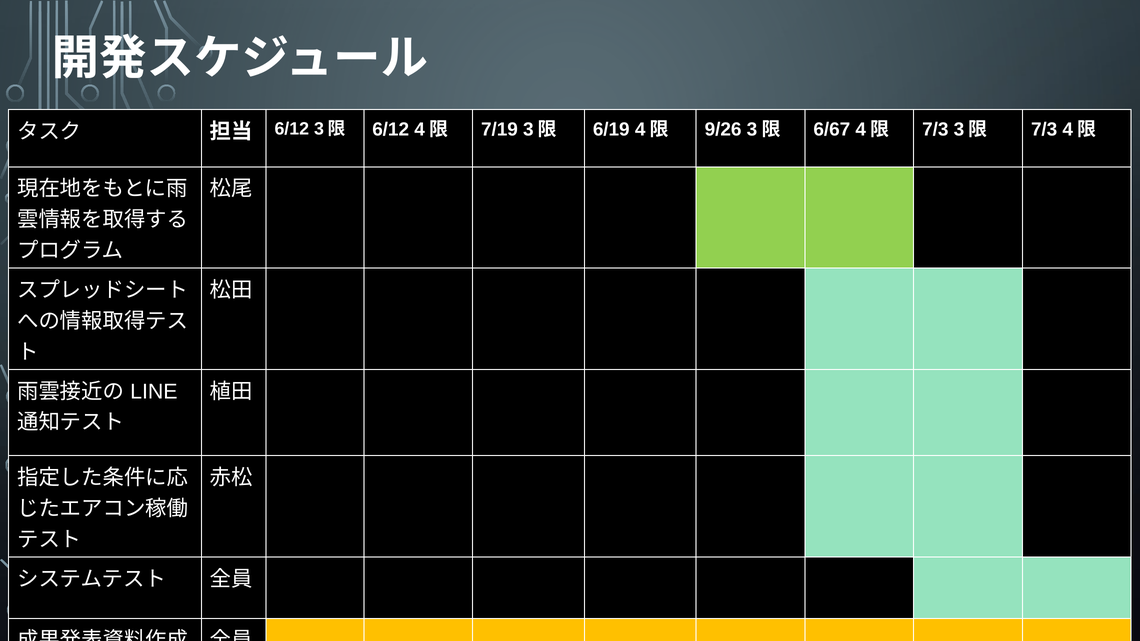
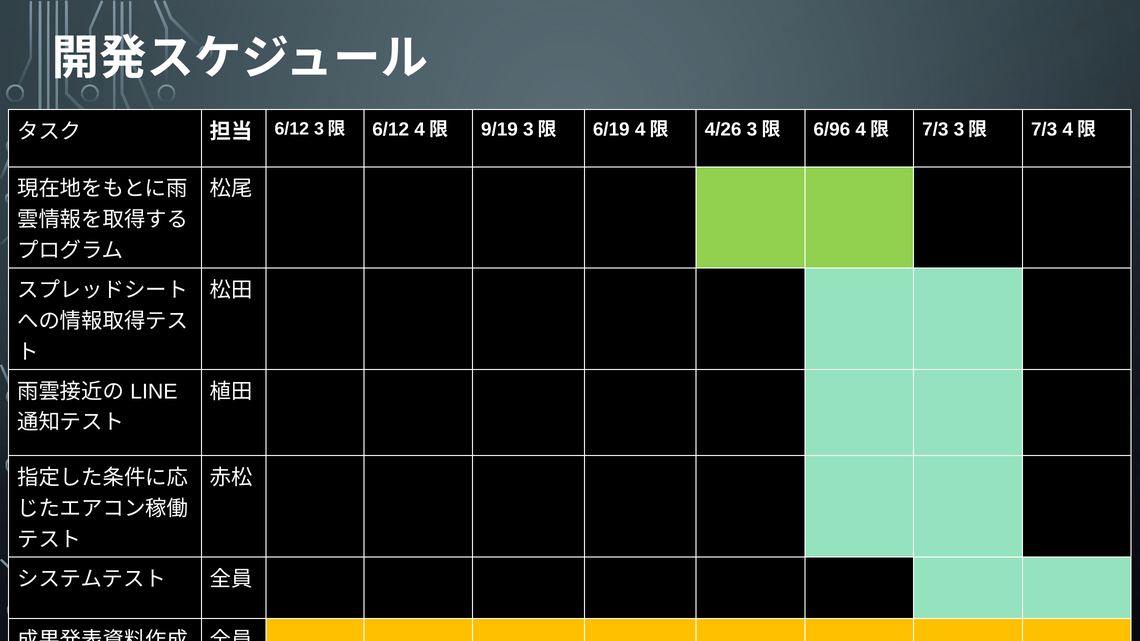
7/19: 7/19 -> 9/19
9/26: 9/26 -> 4/26
6/67: 6/67 -> 6/96
